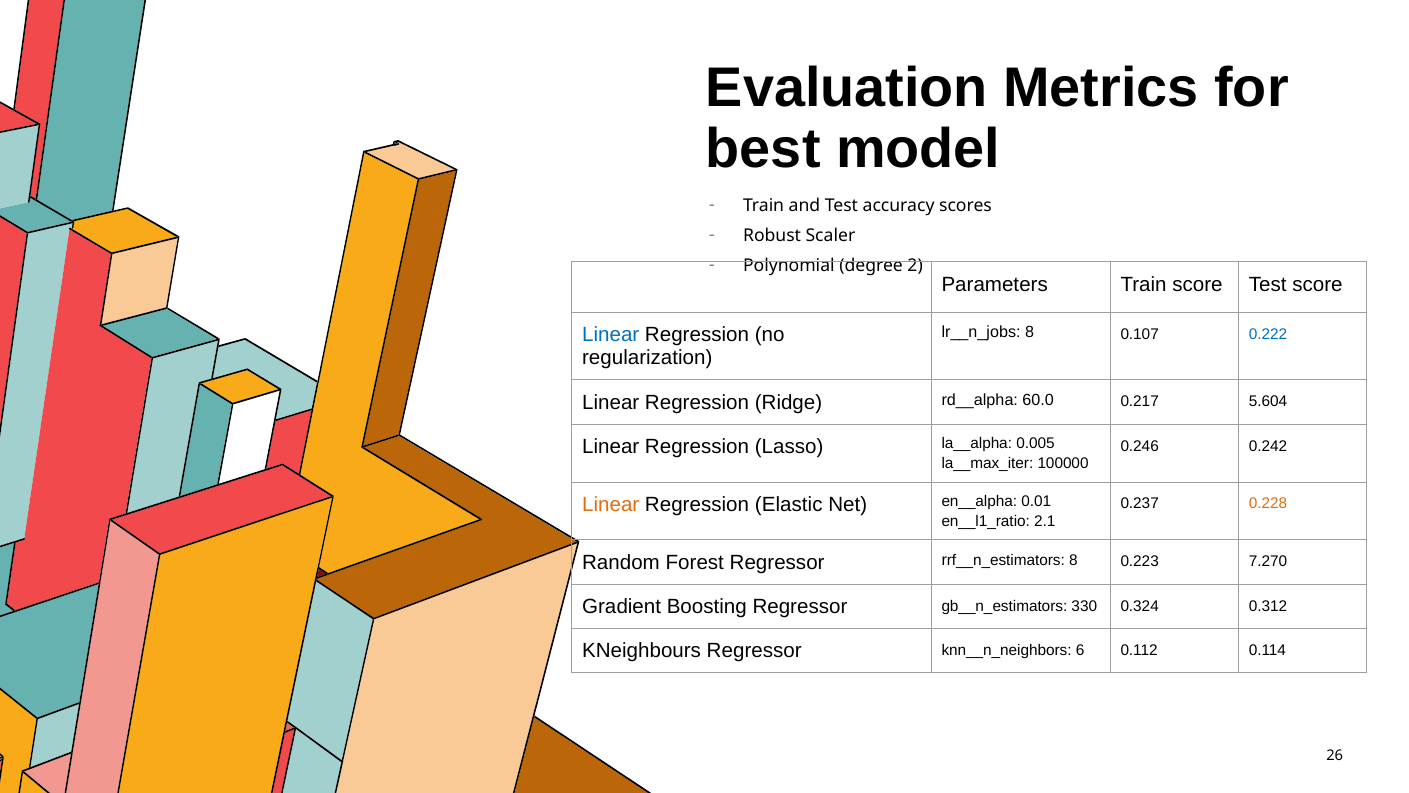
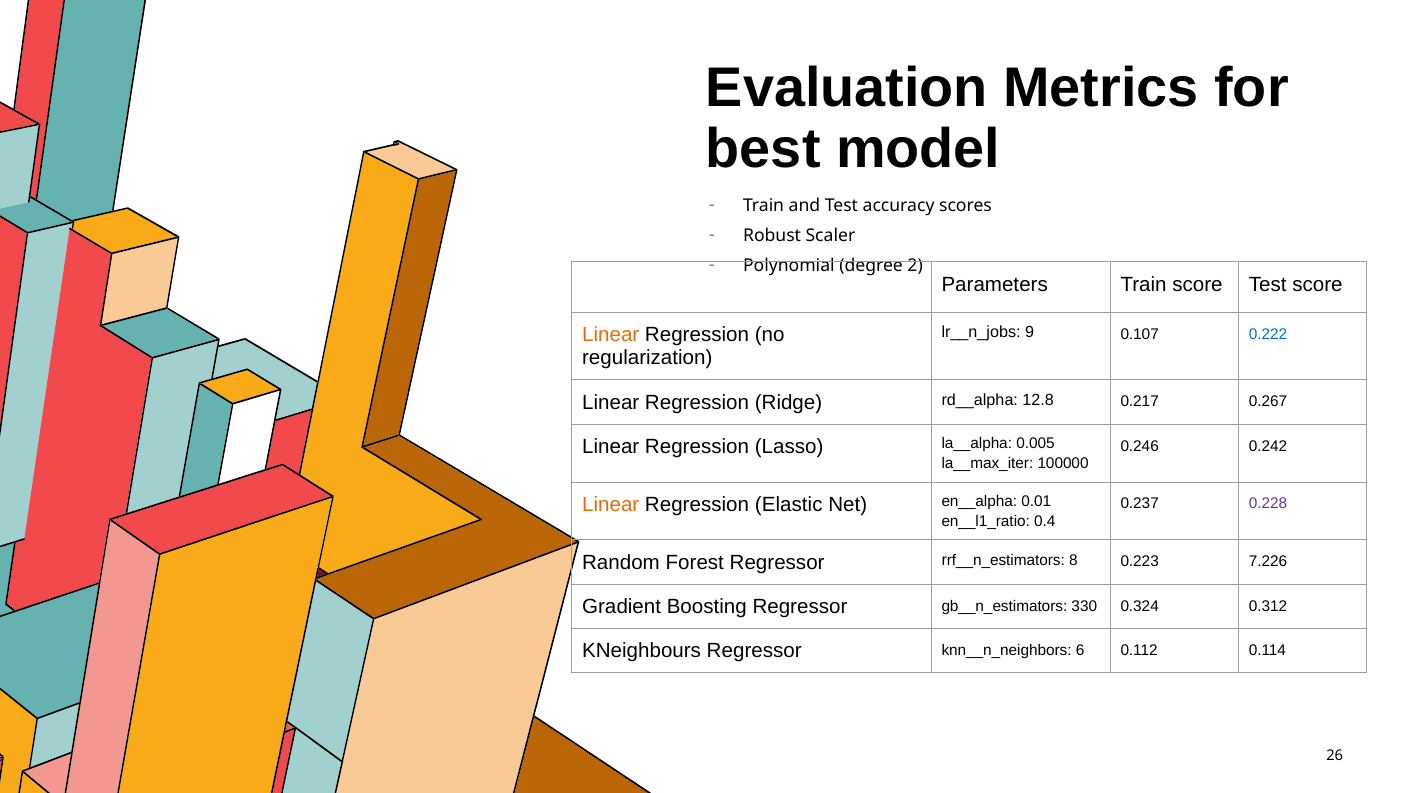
8 at (1030, 332): 8 -> 9
Linear at (611, 335) colour: blue -> orange
60.0: 60.0 -> 12.8
5.604: 5.604 -> 0.267
0.228 colour: orange -> purple
2.1: 2.1 -> 0.4
7.270: 7.270 -> 7.226
